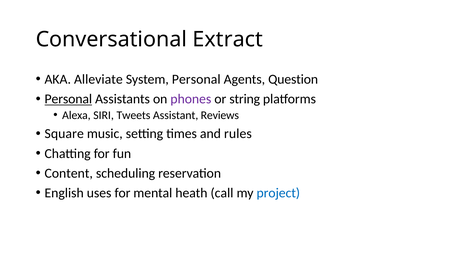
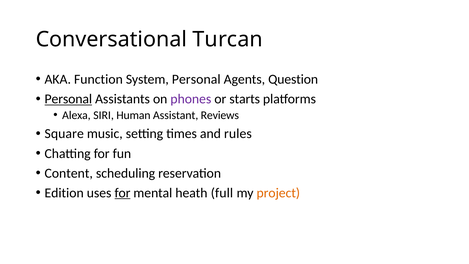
Extract: Extract -> Turcan
Alleviate: Alleviate -> Function
string: string -> starts
Tweets: Tweets -> Human
English: English -> Edition
for at (122, 193) underline: none -> present
call: call -> full
project colour: blue -> orange
